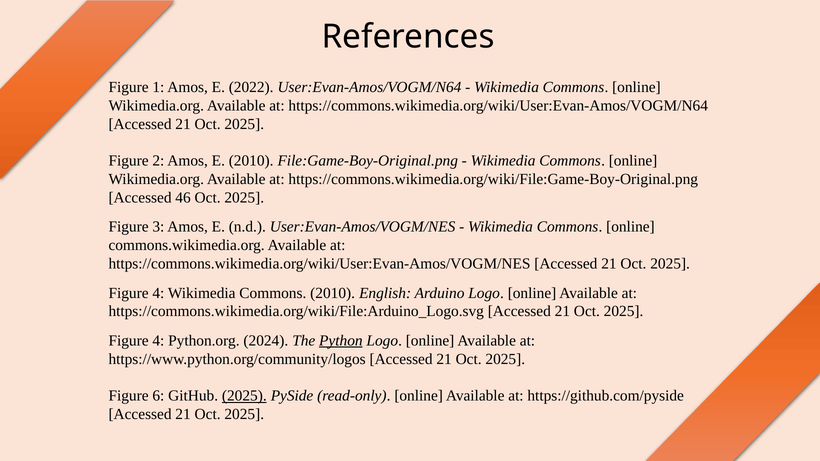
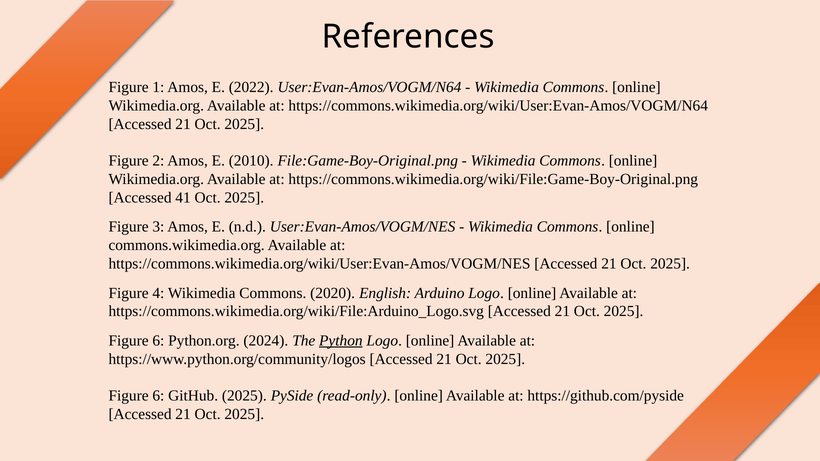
46: 46 -> 41
Commons 2010: 2010 -> 2020
4 at (158, 341): 4 -> 6
2025 at (244, 396) underline: present -> none
